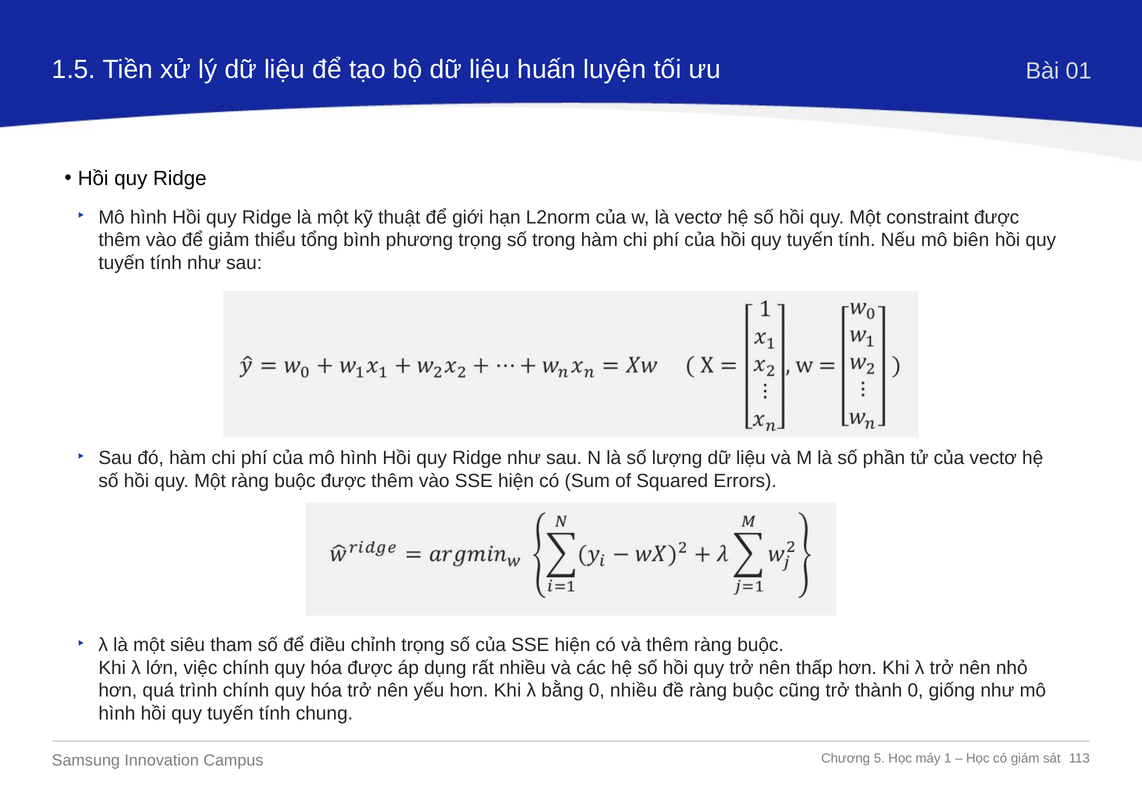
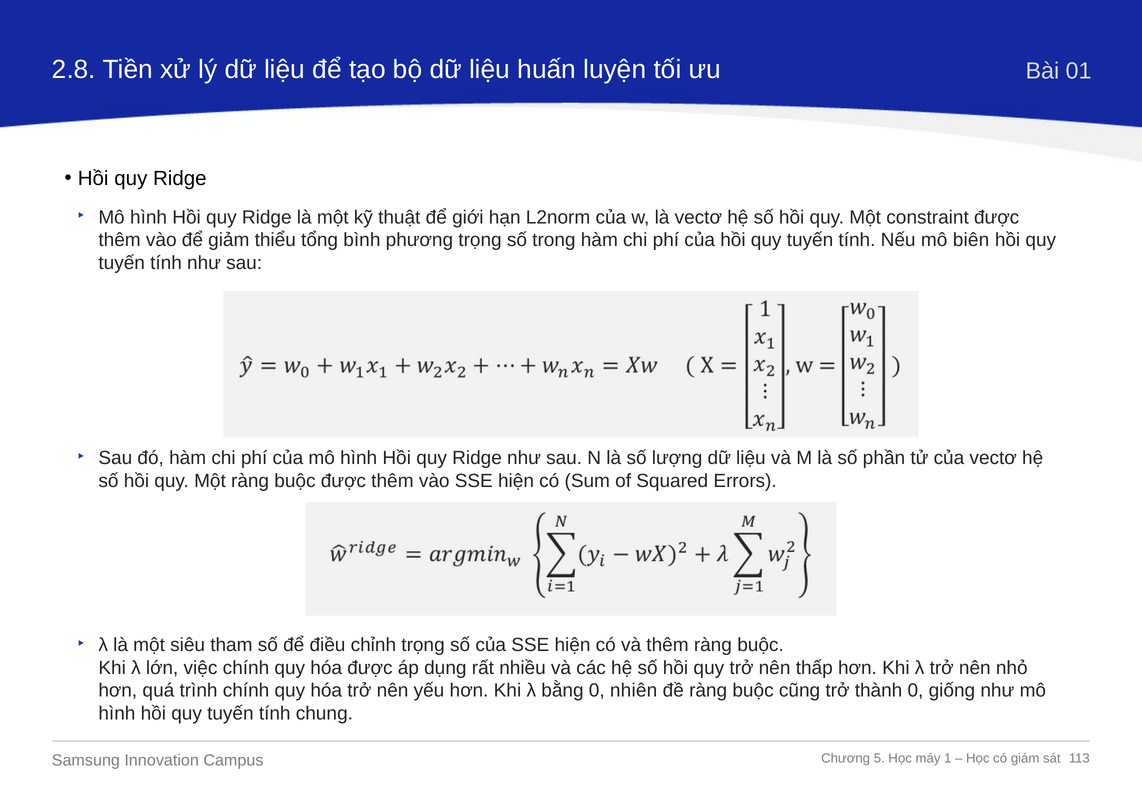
1.5: 1.5 -> 2.8
0 nhiều: nhiều -> nhiên
